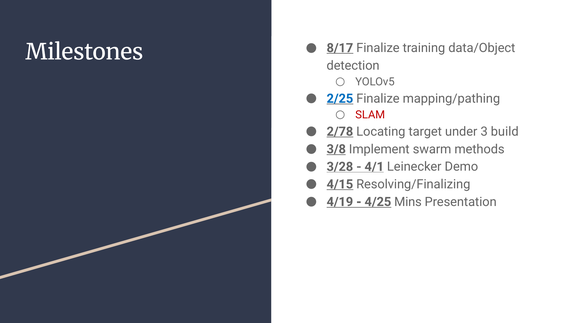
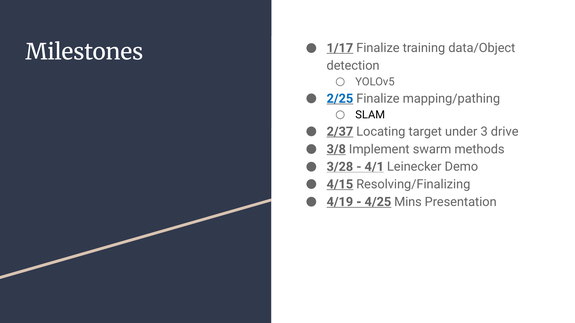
8/17: 8/17 -> 1/17
SLAM colour: red -> black
2/78: 2/78 -> 2/37
build: build -> drive
